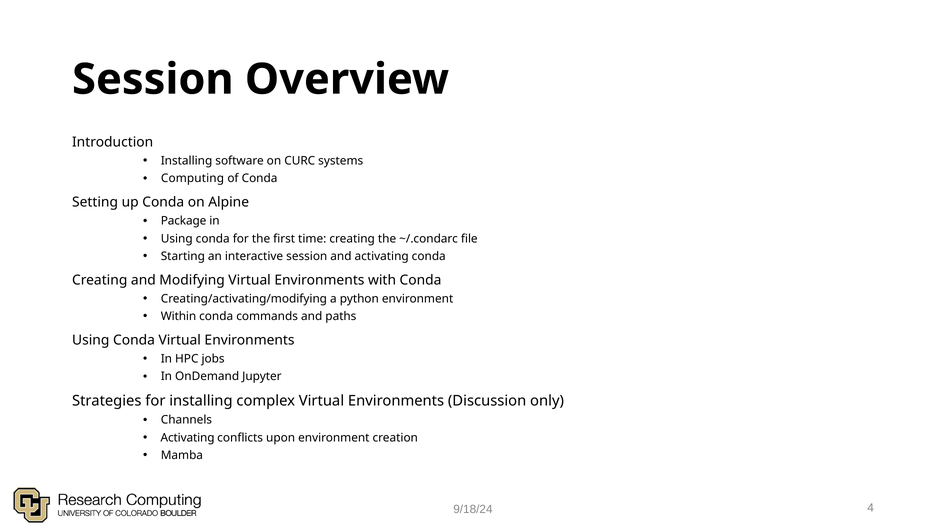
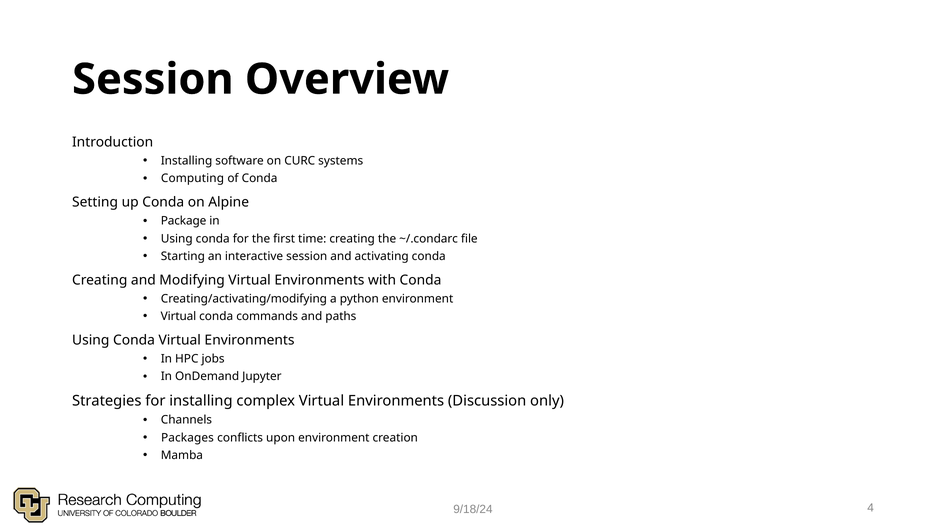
Within at (179, 317): Within -> Virtual
Activating at (188, 438): Activating -> Packages
